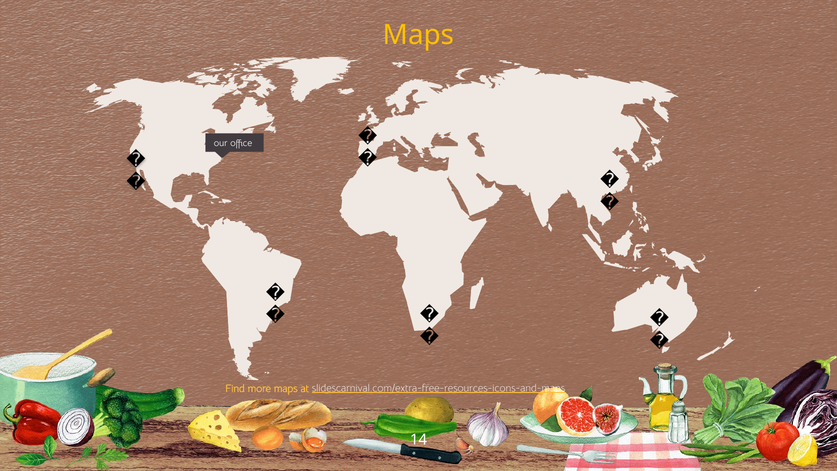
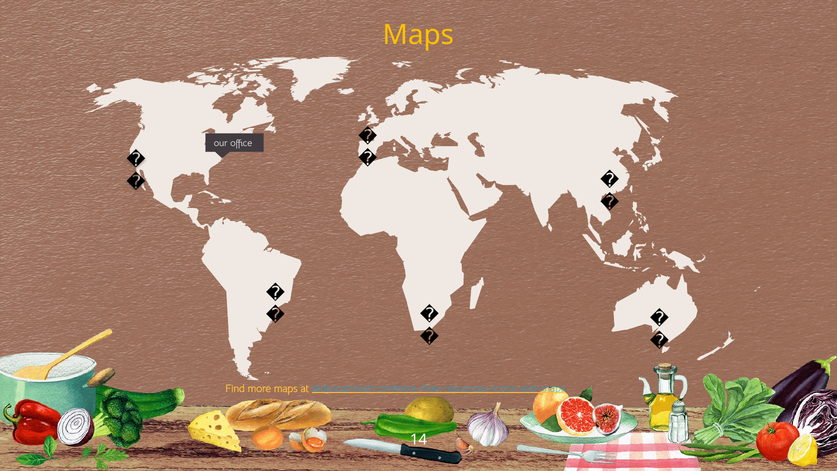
slidescarnival.com/extra-free-resources-icons-and-maps colour: white -> light blue
